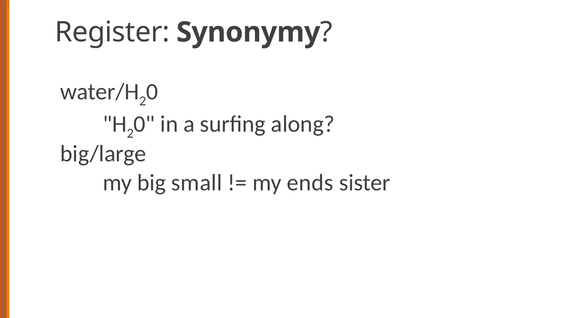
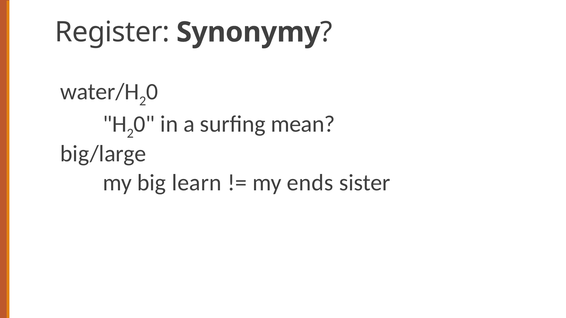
along: along -> mean
small: small -> learn
